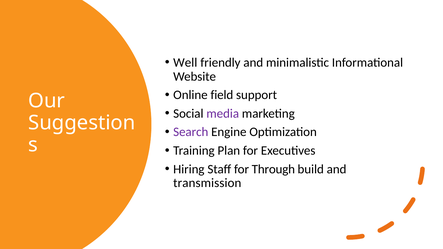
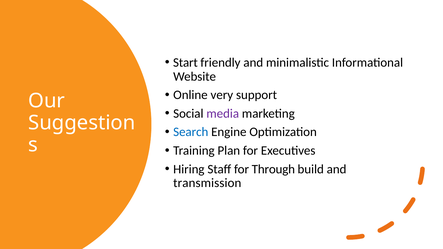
Well: Well -> Start
field: field -> very
Search colour: purple -> blue
